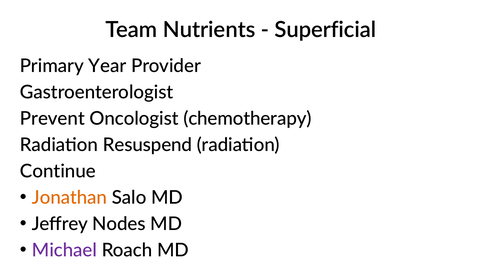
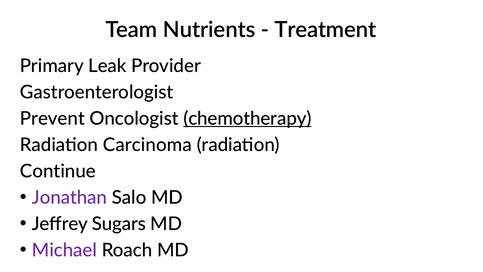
Superficial: Superficial -> Treatment
Year: Year -> Leak
chemotherapy underline: none -> present
Resuspend: Resuspend -> Carcinoma
Jonathan colour: orange -> purple
Nodes: Nodes -> Sugars
